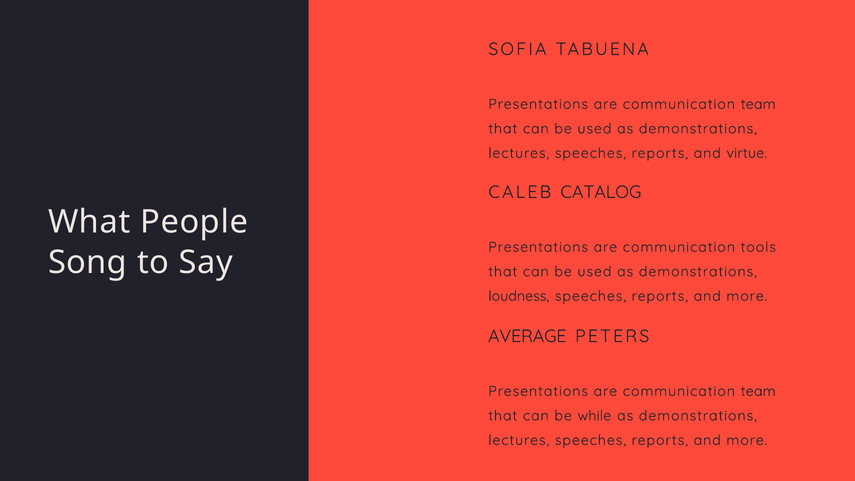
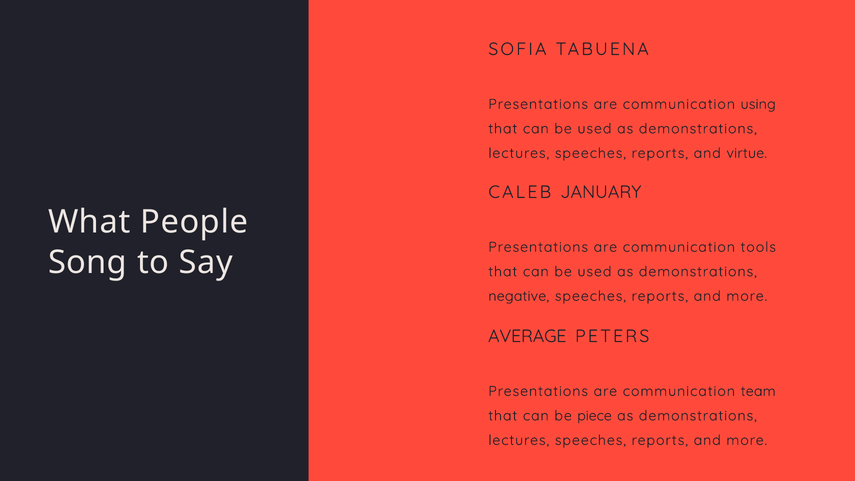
team at (758, 104): team -> using
CATALOG: CATALOG -> JANUARY
loudness: loudness -> negative
while: while -> piece
